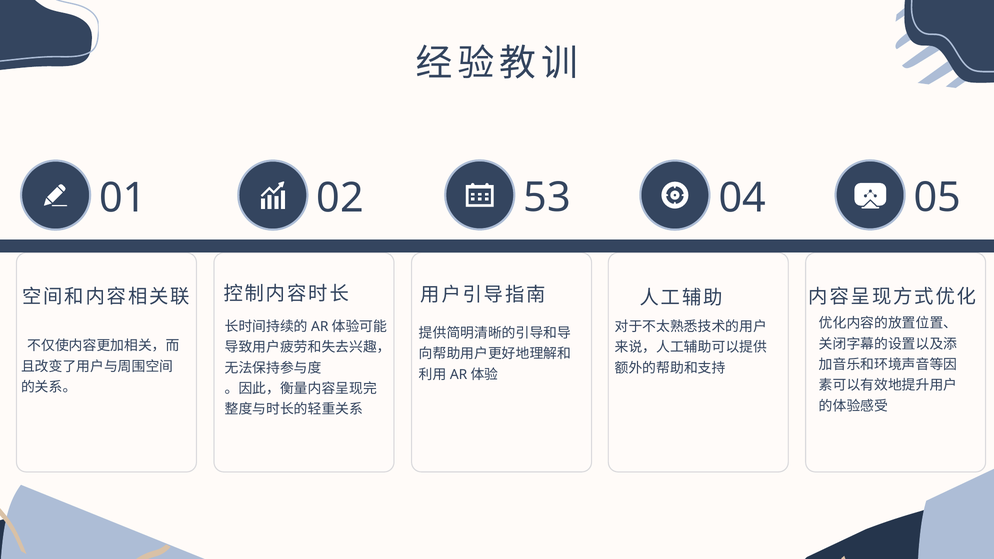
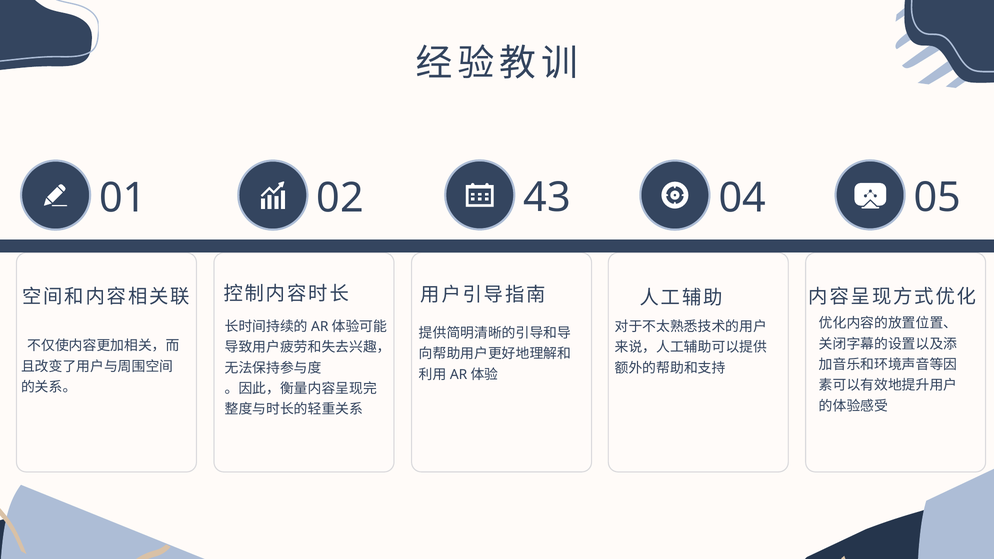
53: 53 -> 43
